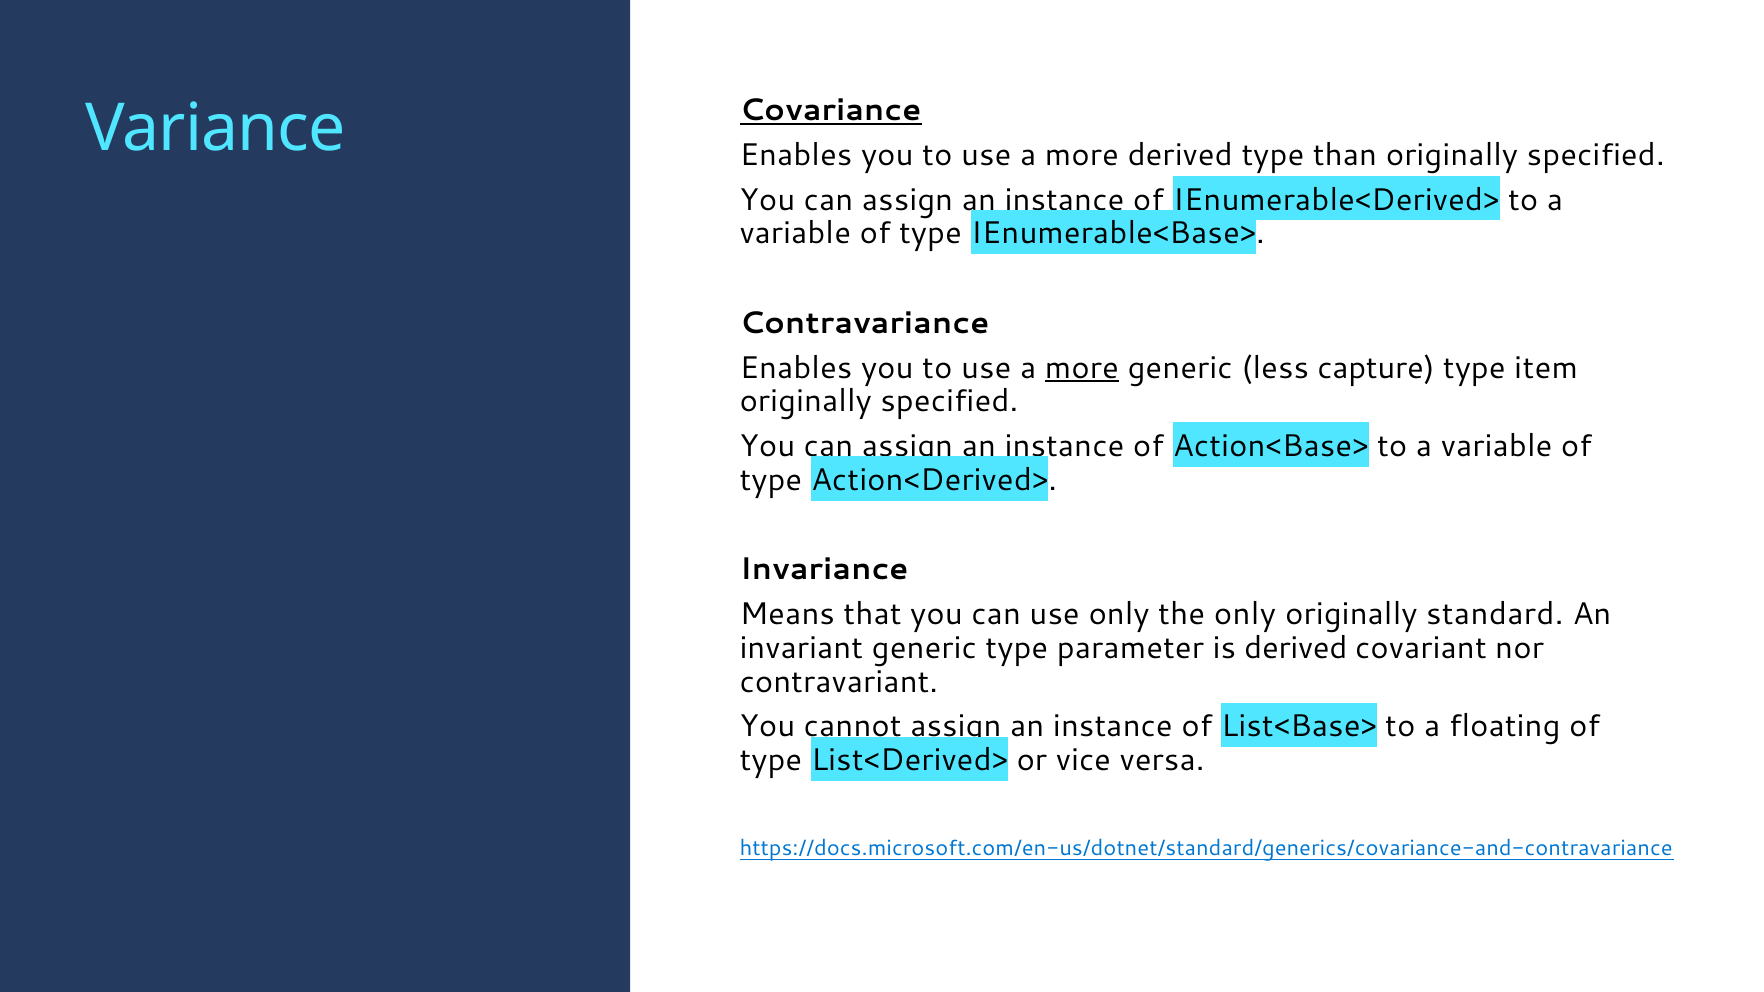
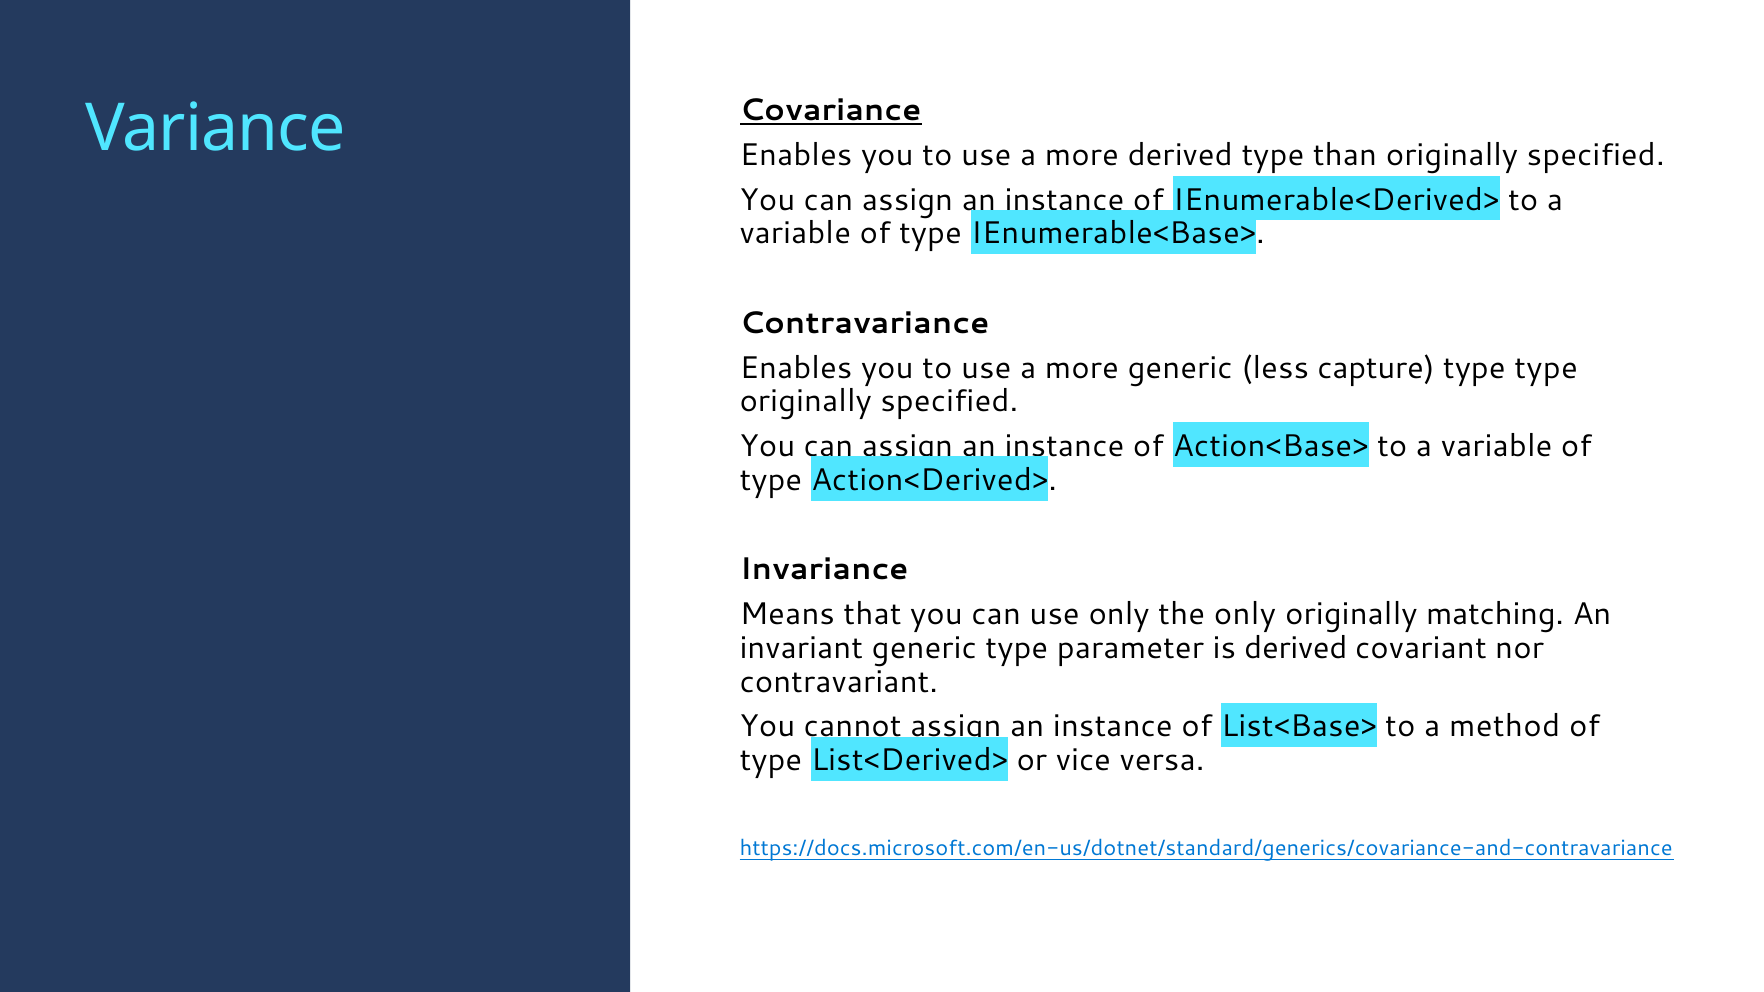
more at (1082, 368) underline: present -> none
type item: item -> type
standard: standard -> matching
floating: floating -> method
